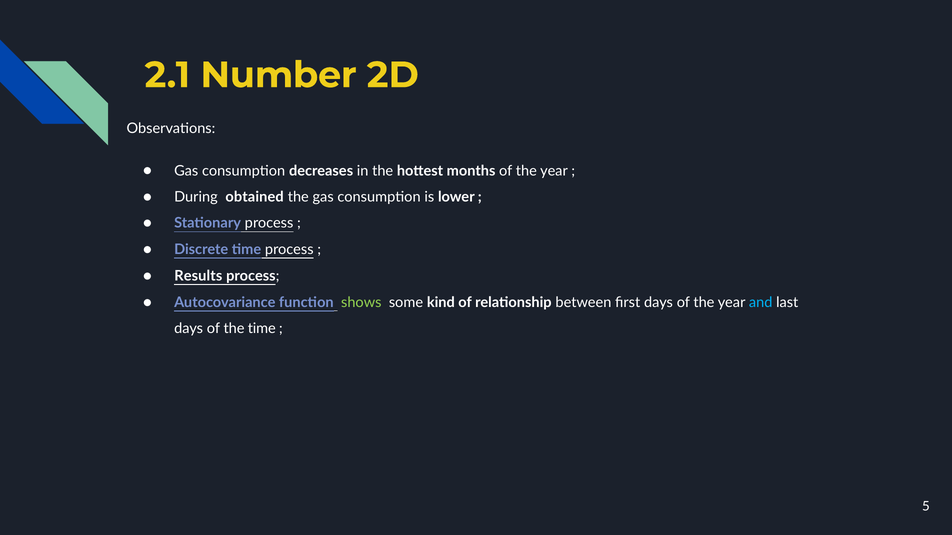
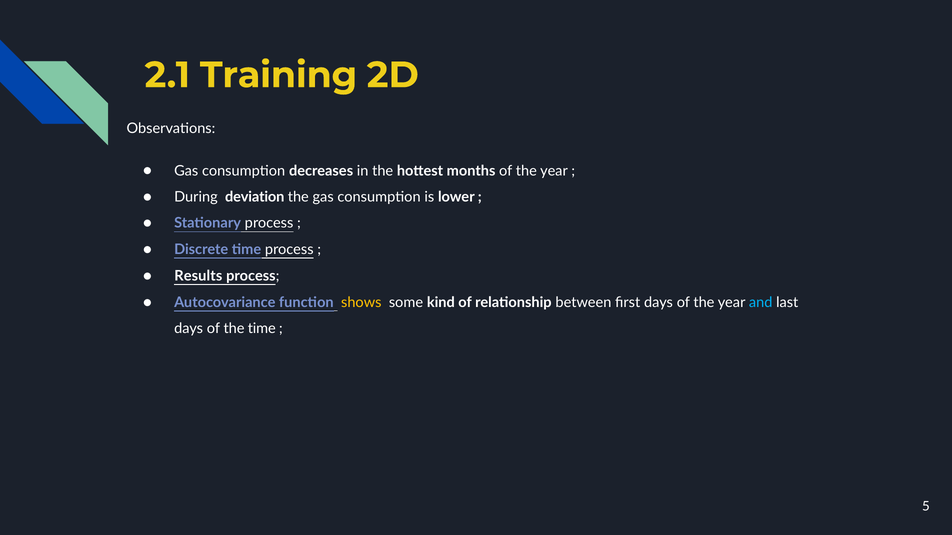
Number: Number -> Training
obtained: obtained -> deviation
shows colour: light green -> yellow
